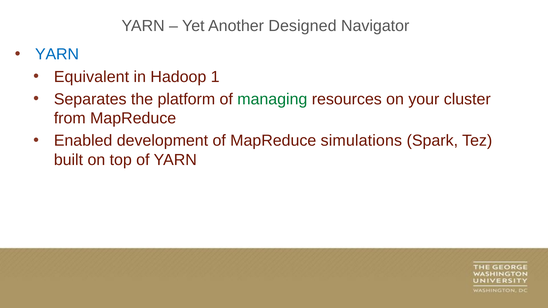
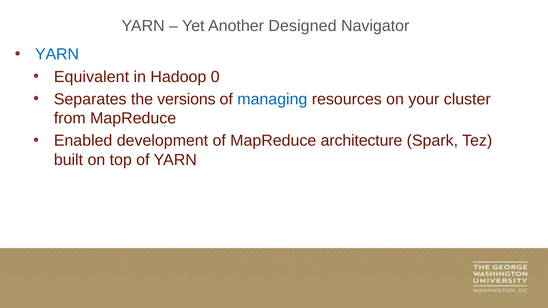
1: 1 -> 0
platform: platform -> versions
managing colour: green -> blue
simulations: simulations -> architecture
